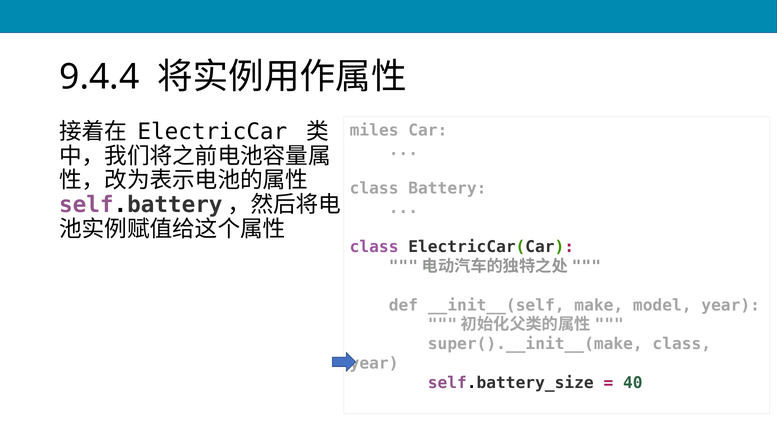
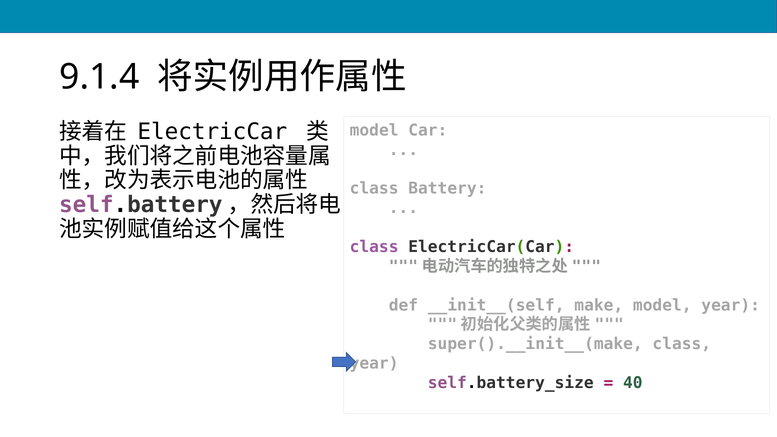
9.4.4: 9.4.4 -> 9.1.4
miles at (374, 130): miles -> model
